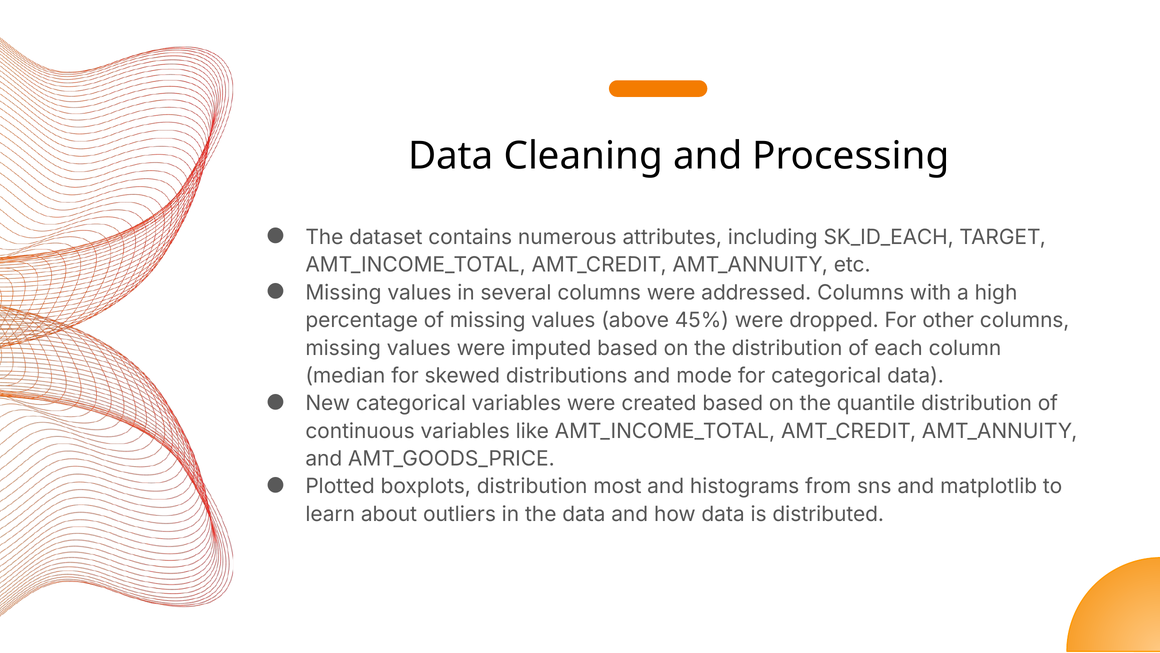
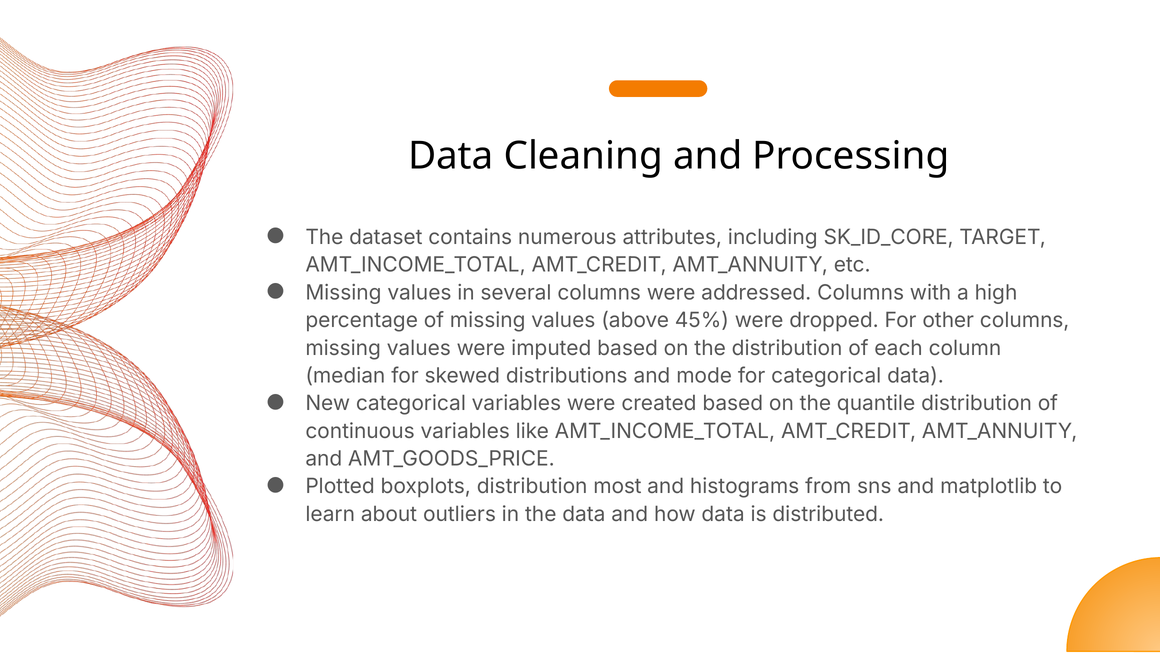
SK_ID_EACH: SK_ID_EACH -> SK_ID_CORE
